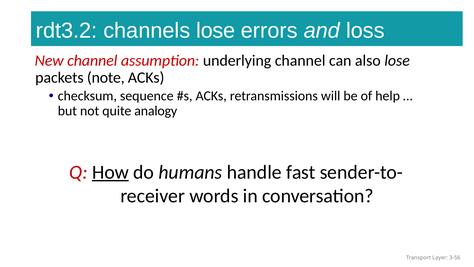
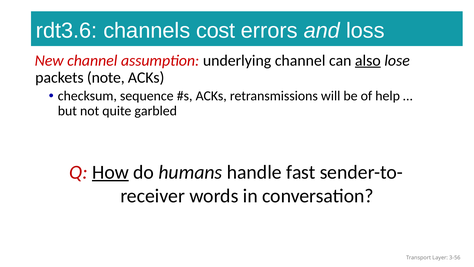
rdt3.2: rdt3.2 -> rdt3.6
channels lose: lose -> cost
also underline: none -> present
analogy: analogy -> garbled
